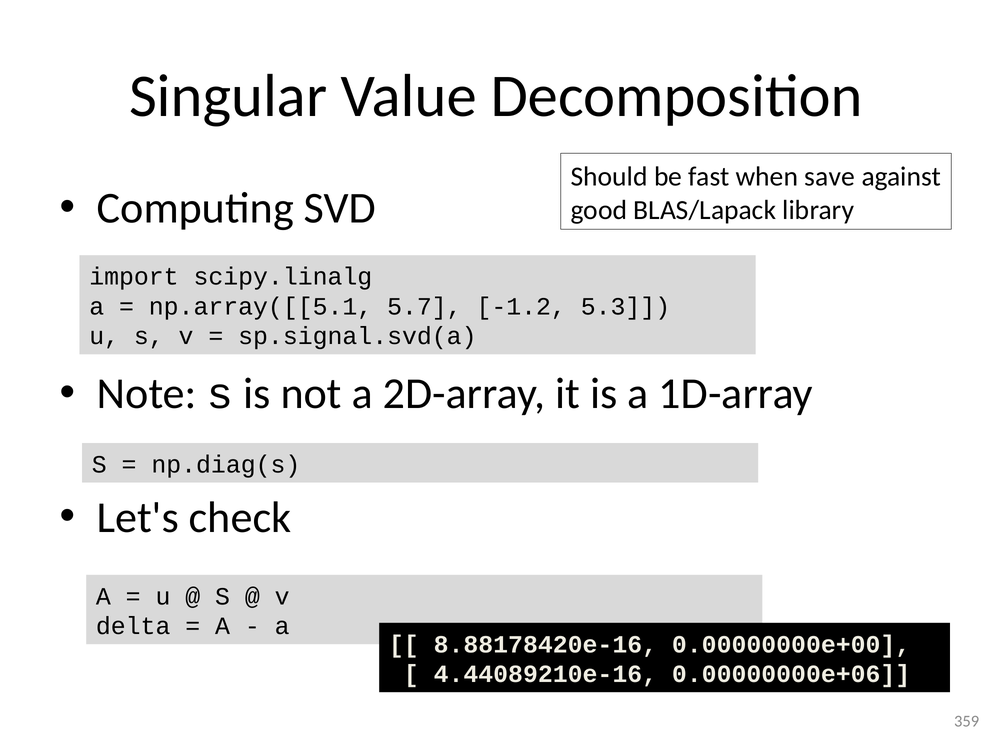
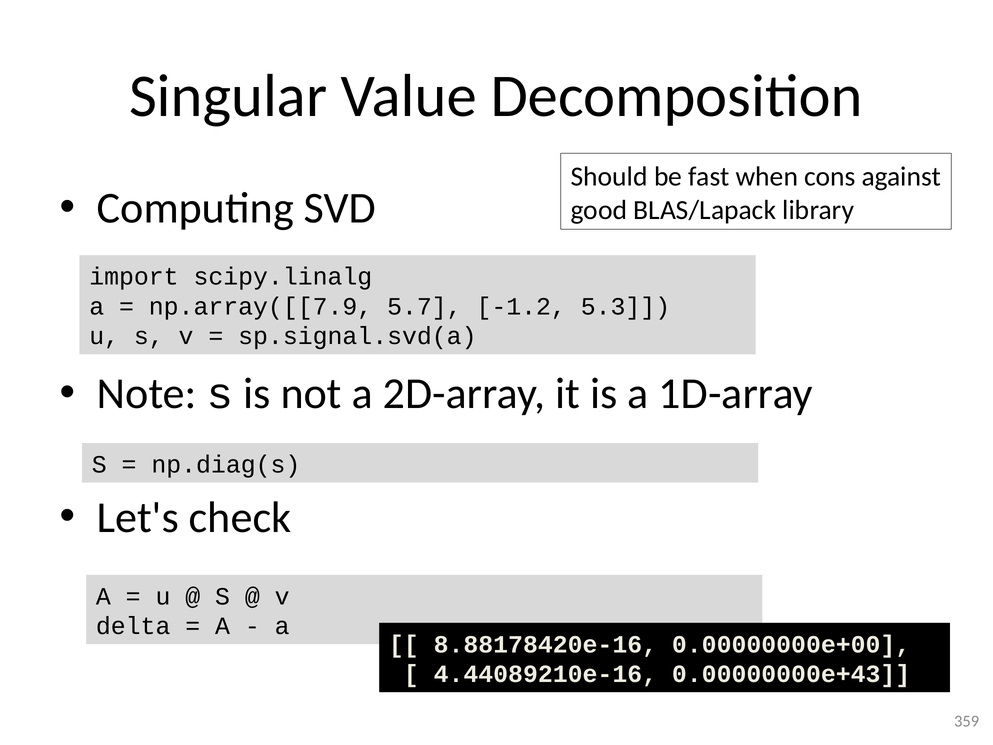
save: save -> cons
np.array([[5.1: np.array([[5.1 -> np.array([[7.9
0.00000000e+06: 0.00000000e+06 -> 0.00000000e+43
